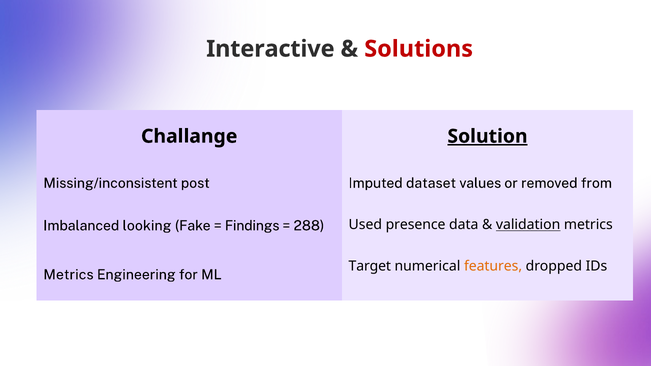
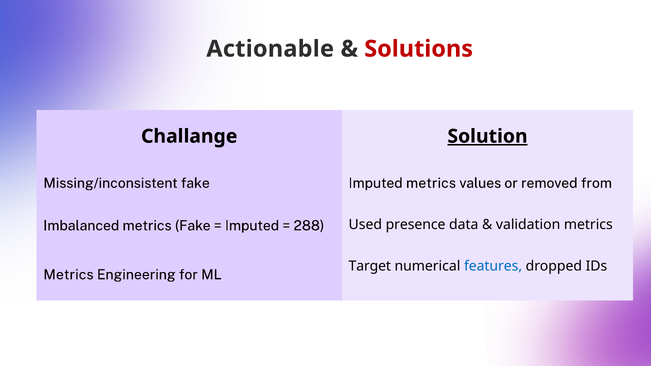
Interactive: Interactive -> Actionable
Missing/inconsistent post: post -> fake
Imputed dataset: dataset -> metrics
Imbalanced looking: looking -> metrics
Findings at (252, 226): Findings -> Imputed
validation underline: present -> none
features colour: orange -> blue
